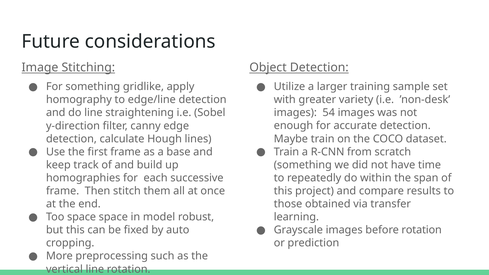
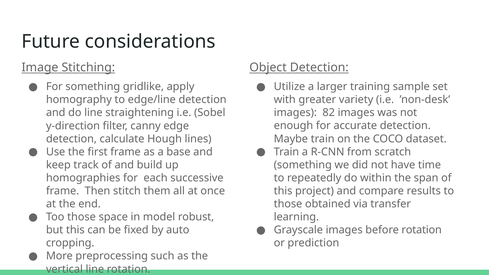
54: 54 -> 82
Too space: space -> those
